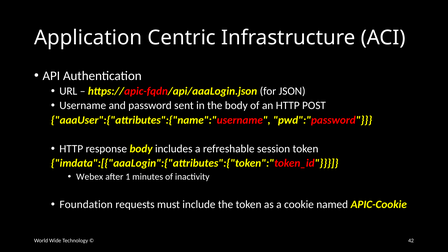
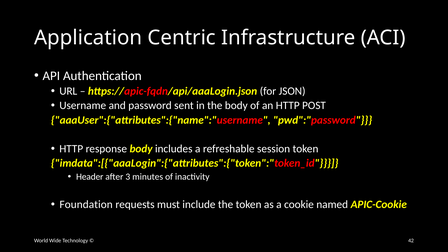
Webex: Webex -> Header
1: 1 -> 3
